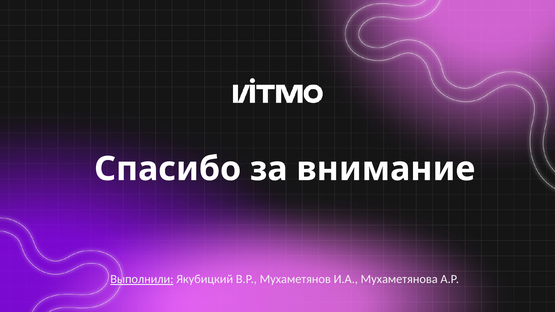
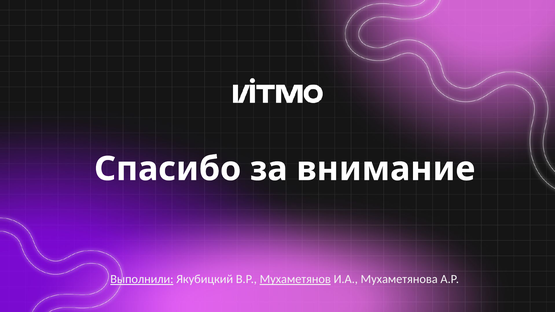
Мухаметянов underline: none -> present
